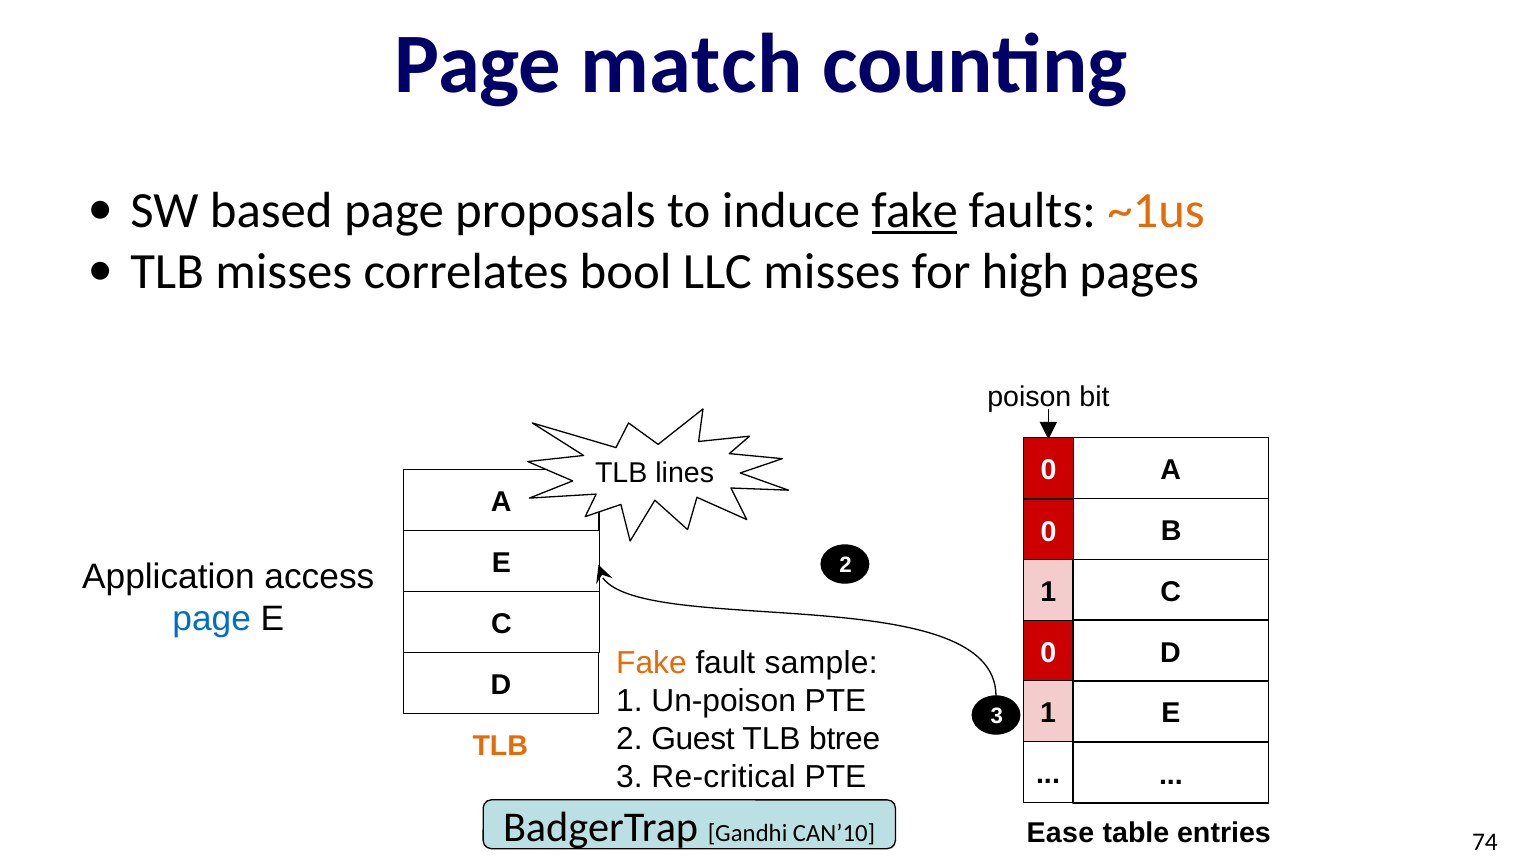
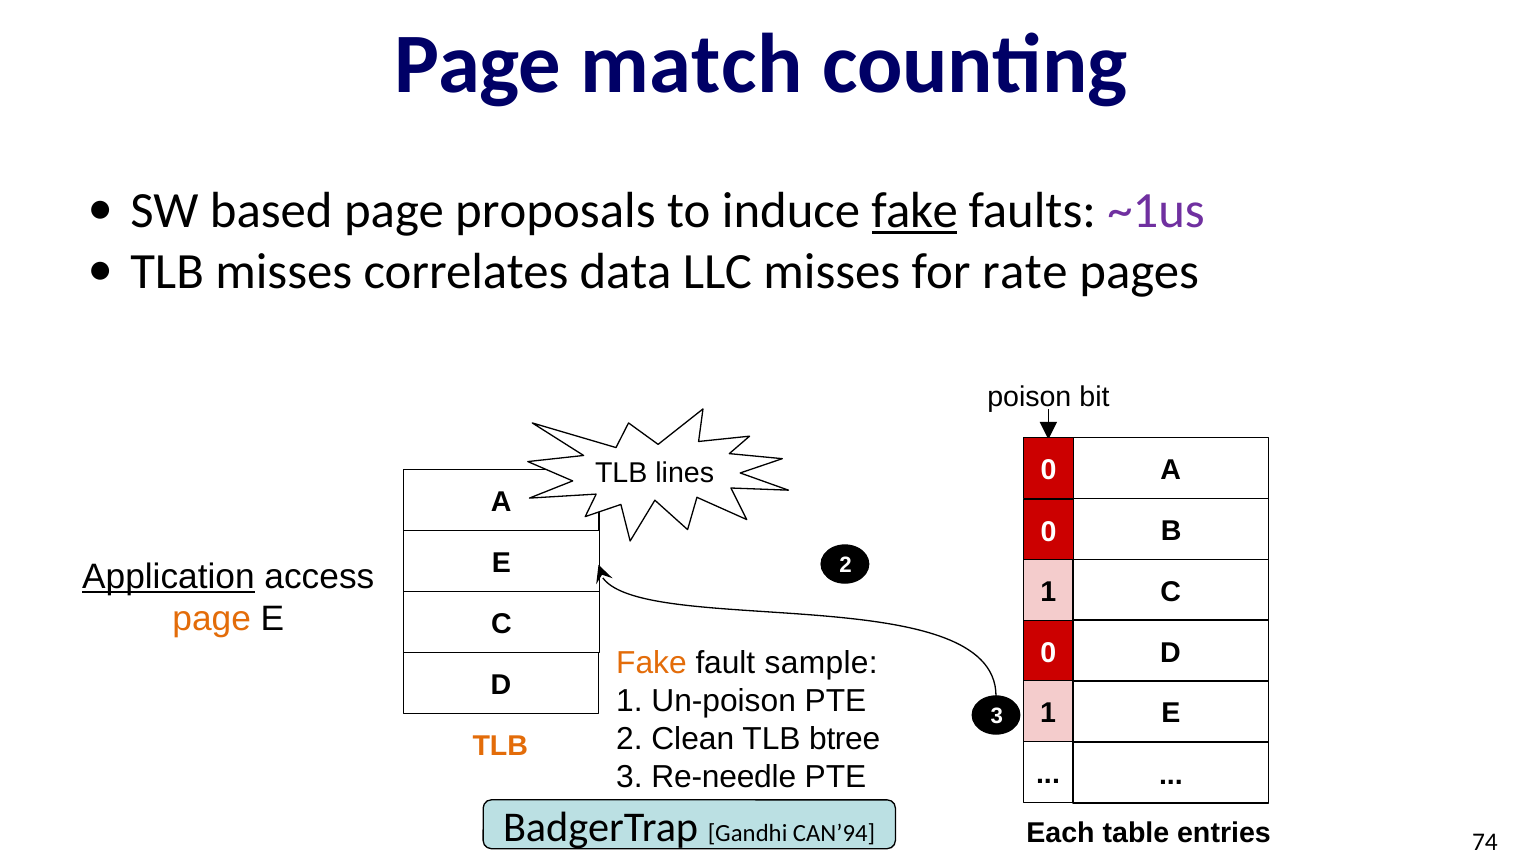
~1us colour: orange -> purple
bool: bool -> data
high: high -> rate
Application underline: none -> present
page at (212, 619) colour: blue -> orange
Guest: Guest -> Clean
Re-critical: Re-critical -> Re-needle
CAN’10: CAN’10 -> CAN’94
Ease: Ease -> Each
